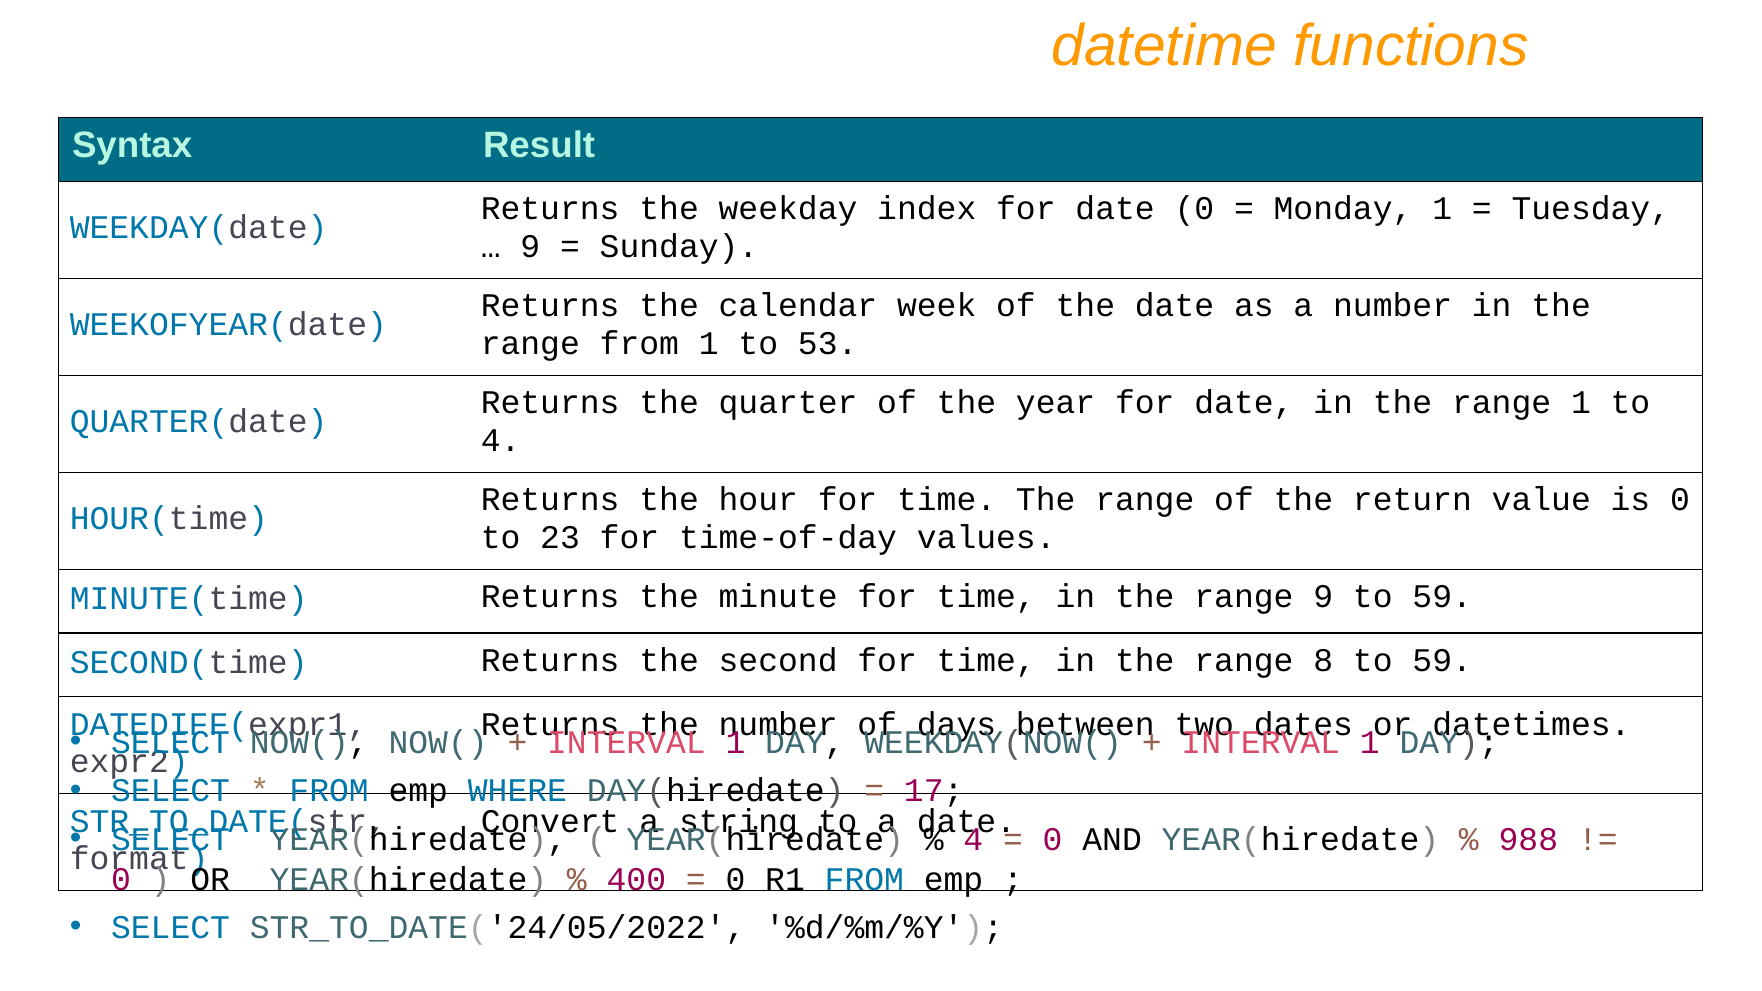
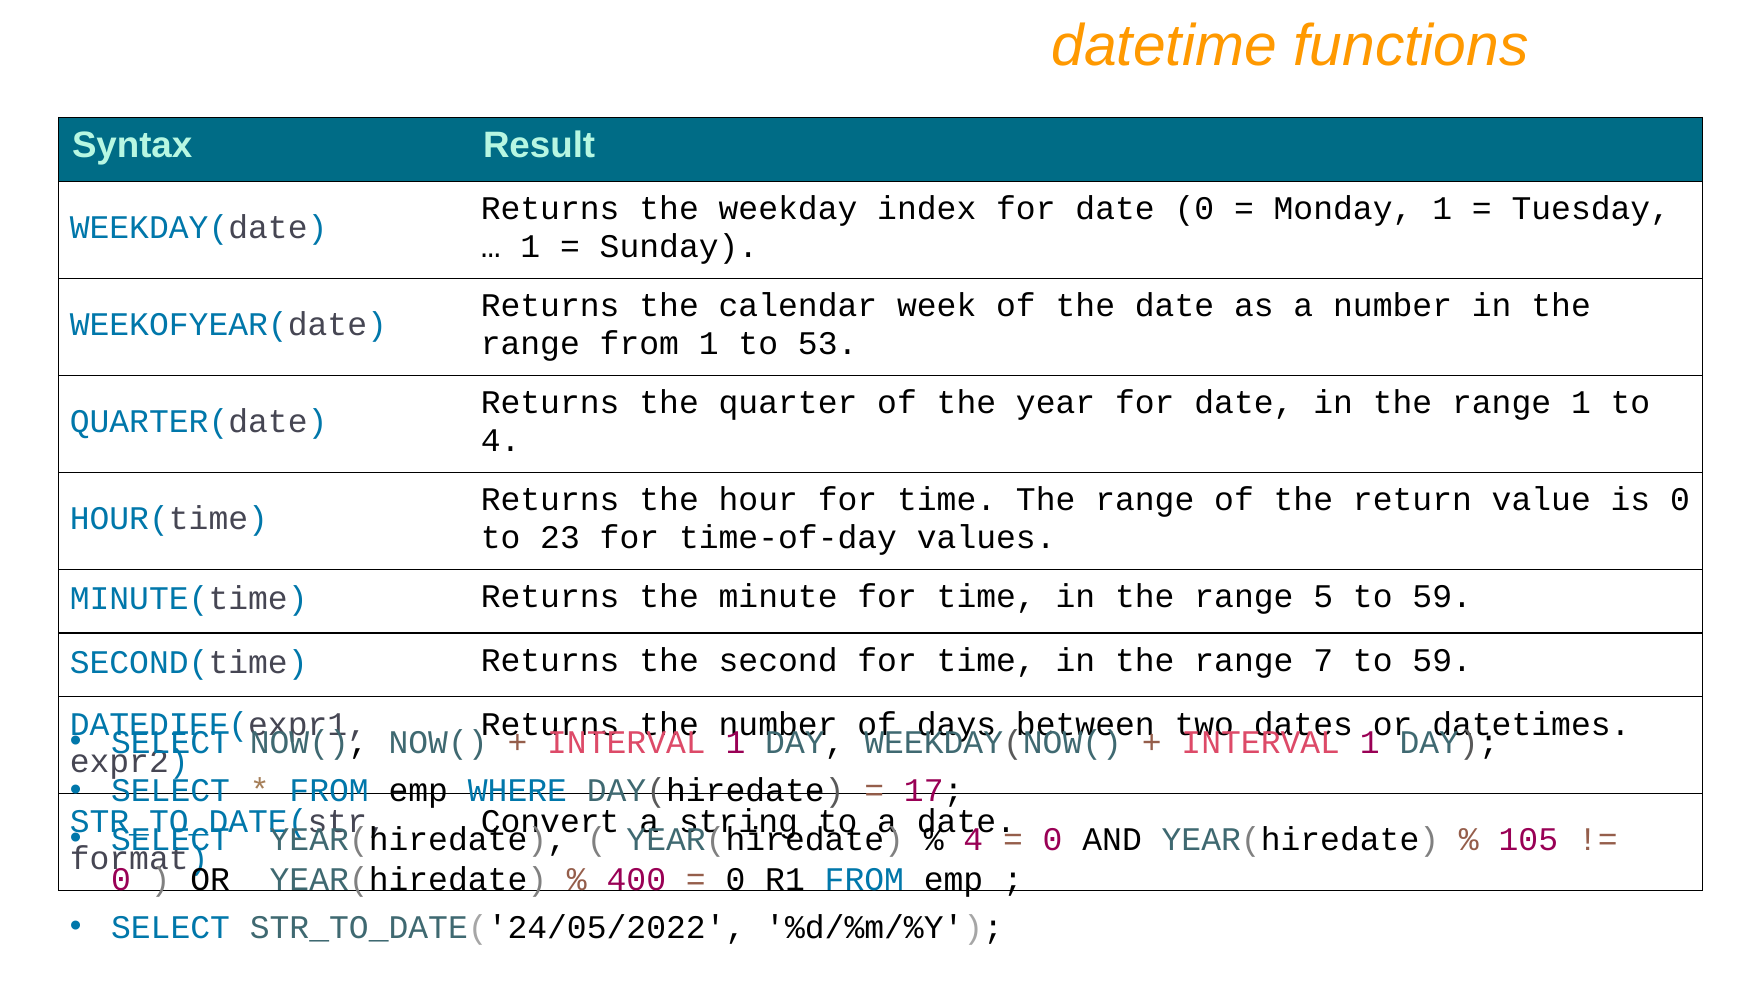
9 at (530, 247): 9 -> 1
range 9: 9 -> 5
8: 8 -> 7
988: 988 -> 105
